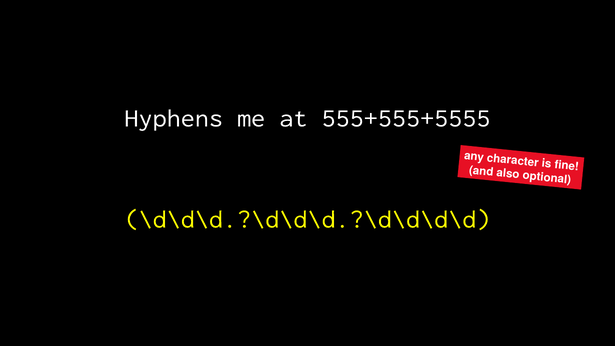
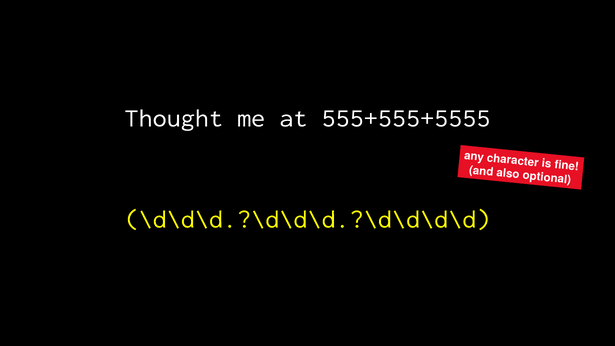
Hyphens: Hyphens -> Thought
